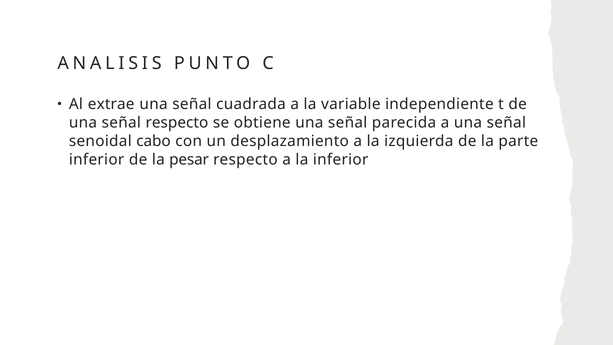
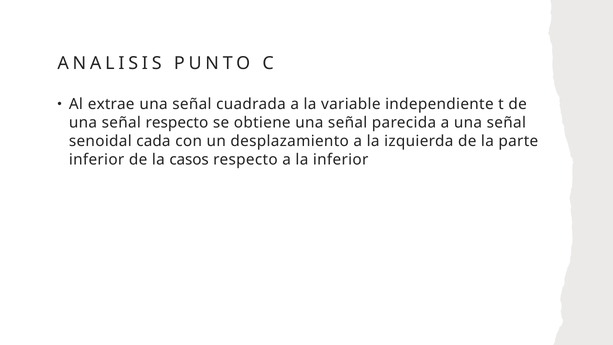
cabo: cabo -> cada
pesar: pesar -> casos
